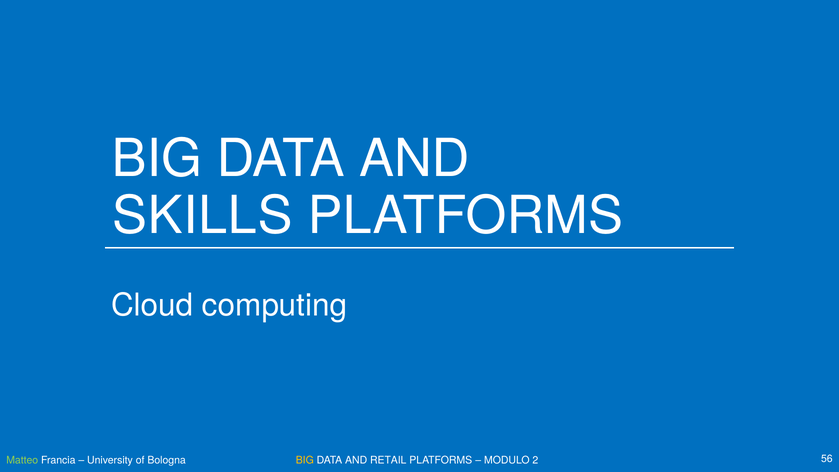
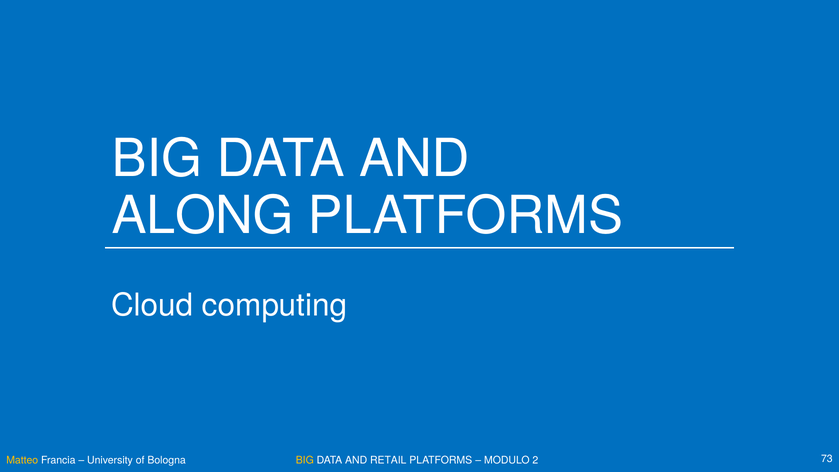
SKILLS: SKILLS -> ALONG
Matteo colour: light green -> yellow
56: 56 -> 73
